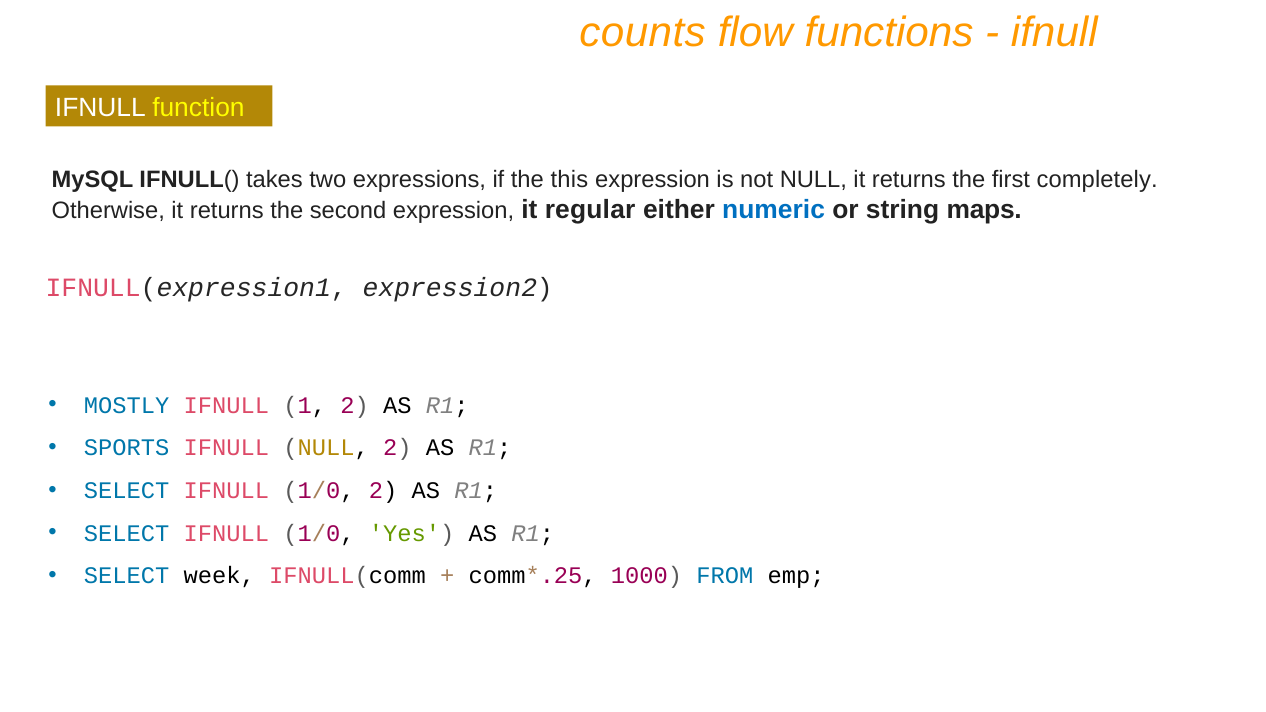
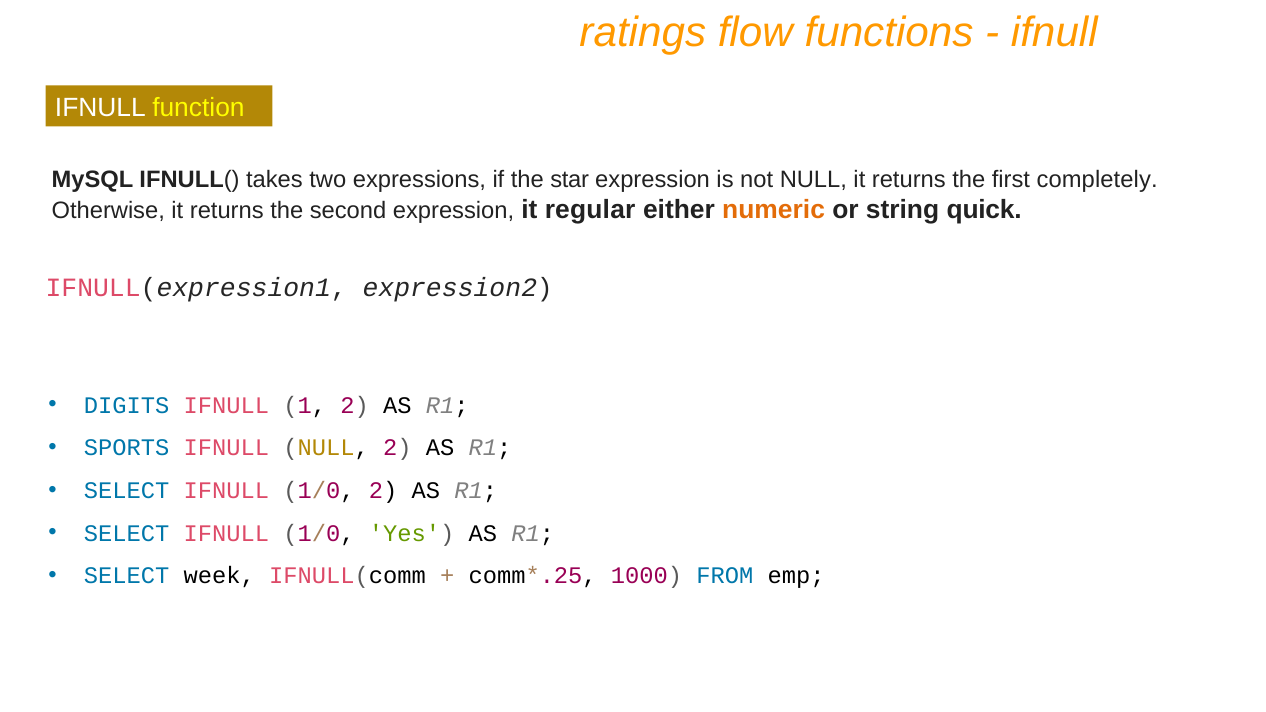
counts: counts -> ratings
this: this -> star
numeric colour: blue -> orange
maps: maps -> quick
MOSTLY: MOSTLY -> DIGITS
